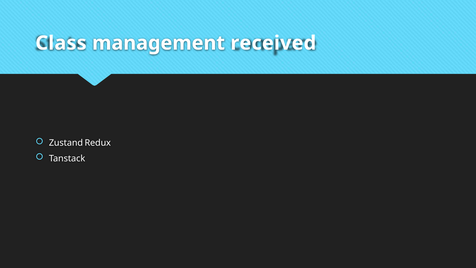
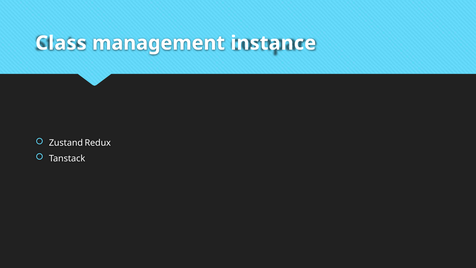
received: received -> instance
